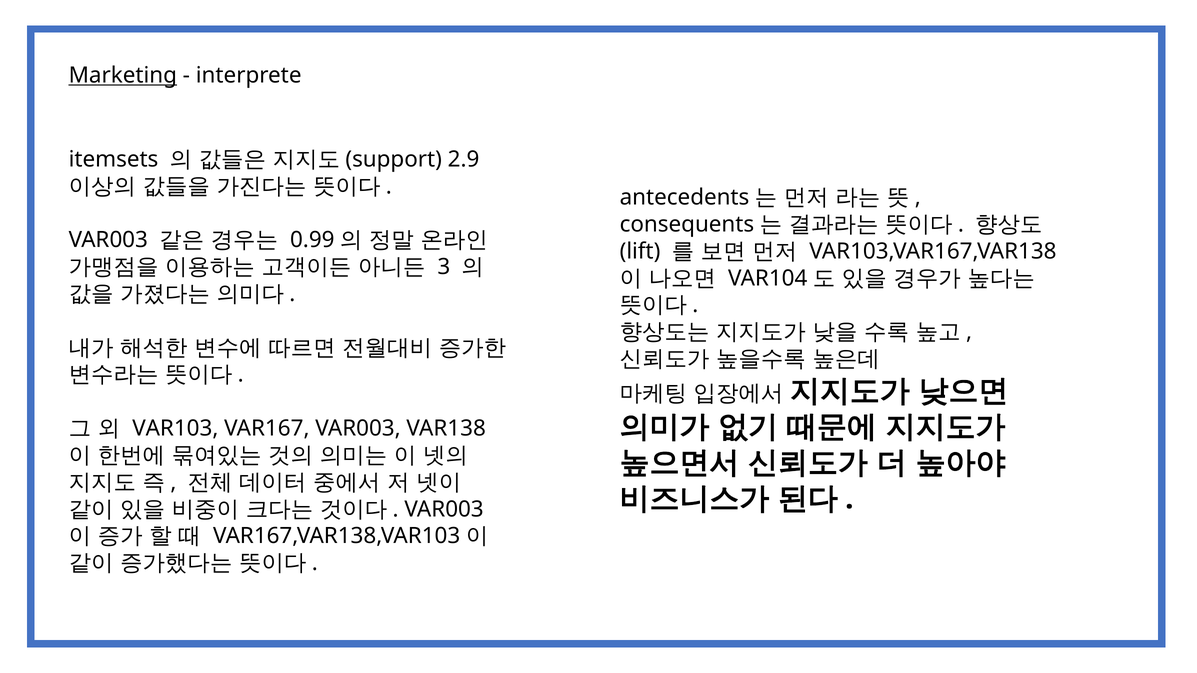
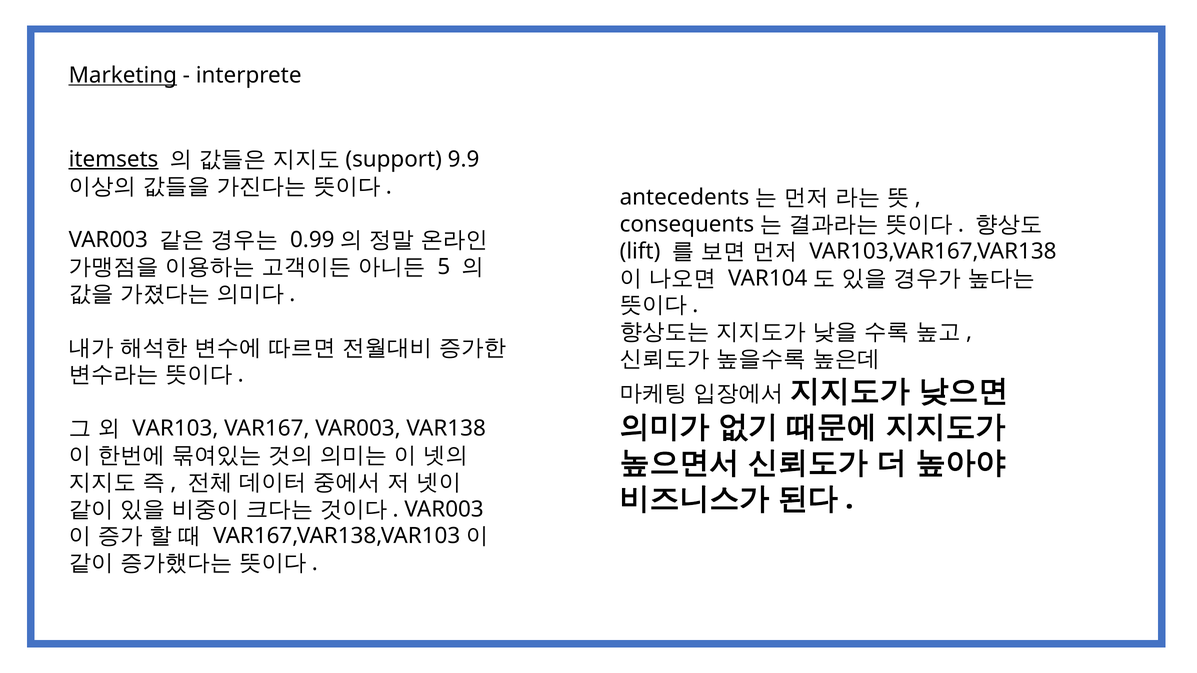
itemsets underline: none -> present
2.9: 2.9 -> 9.9
3: 3 -> 5
